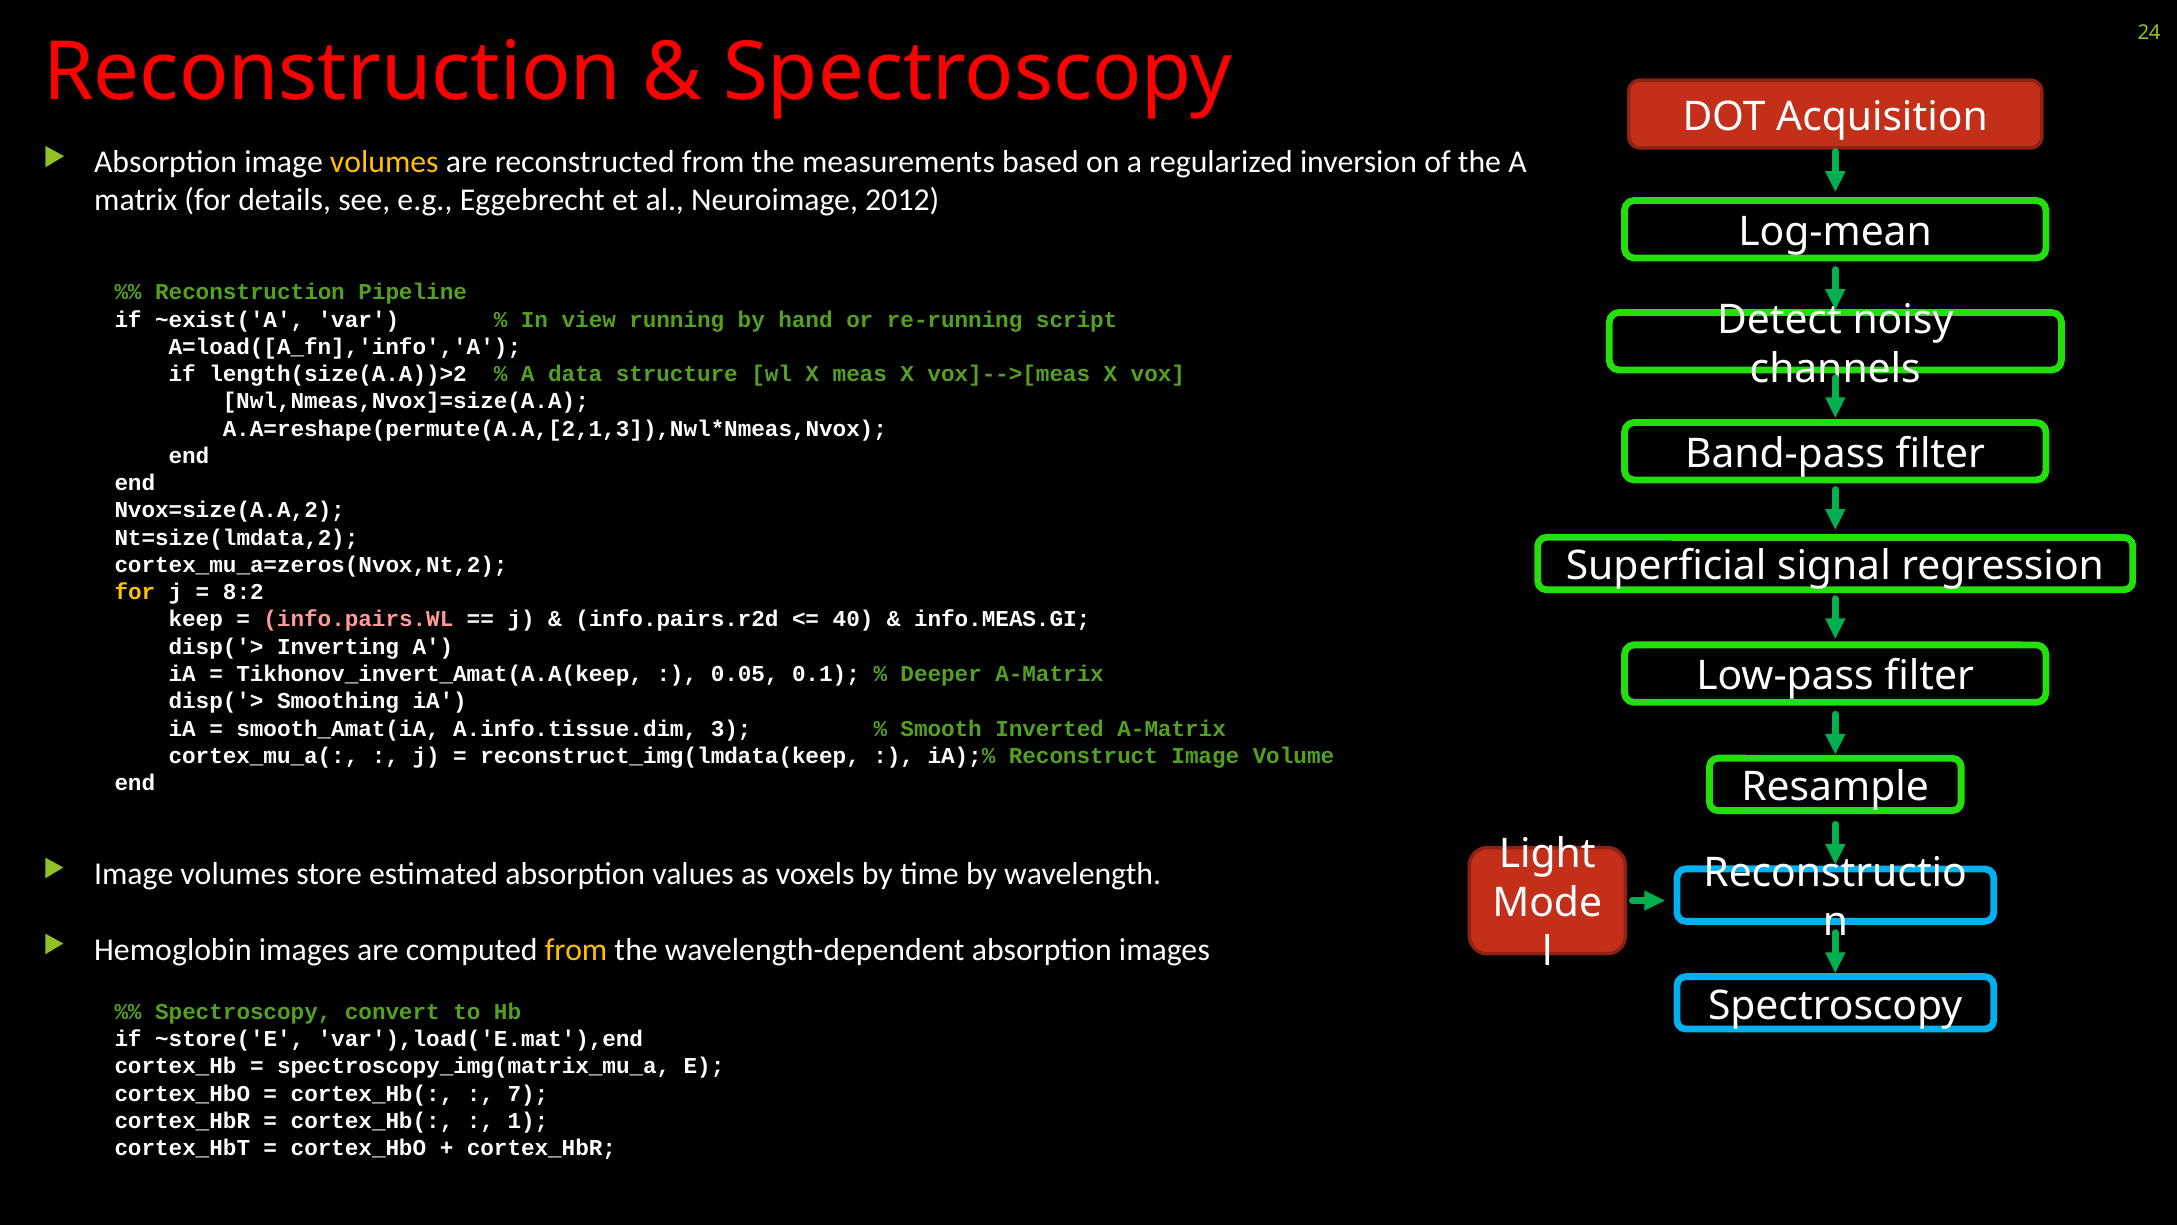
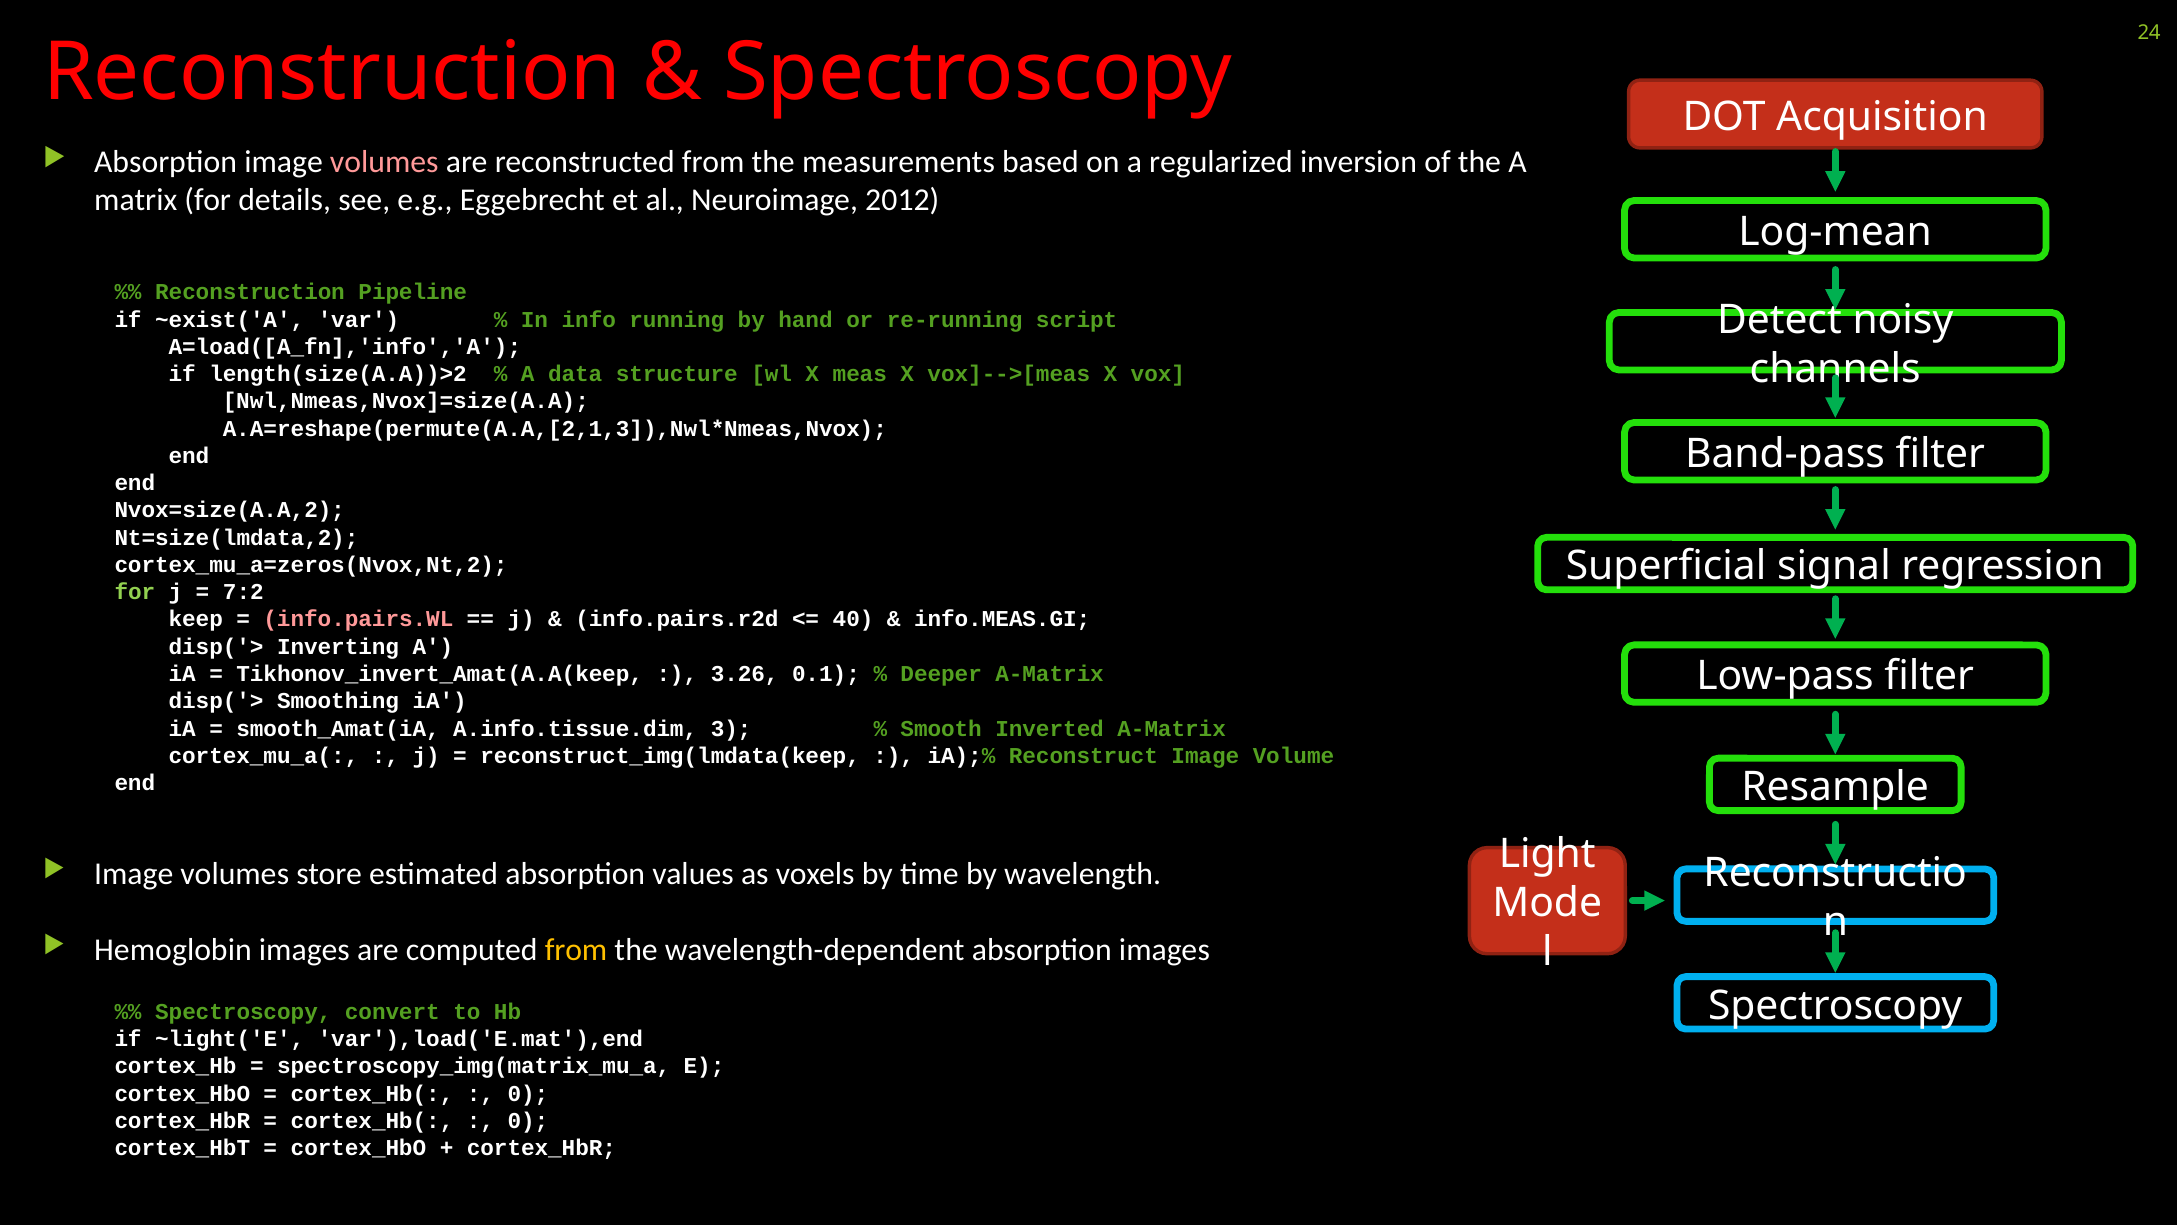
volumes at (384, 162) colour: yellow -> pink
view: view -> info
for at (135, 592) colour: yellow -> light green
8:2: 8:2 -> 7:2
0.05: 0.05 -> 3.26
~store('E: ~store('E -> ~light('E
7 at (528, 1093): 7 -> 0
1 at (528, 1121): 1 -> 0
